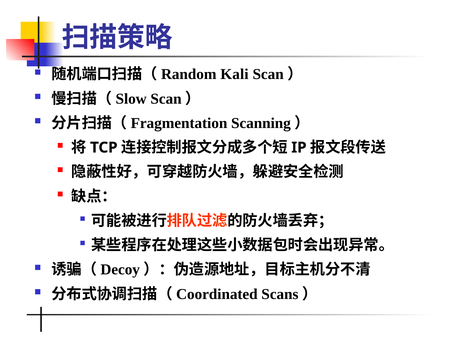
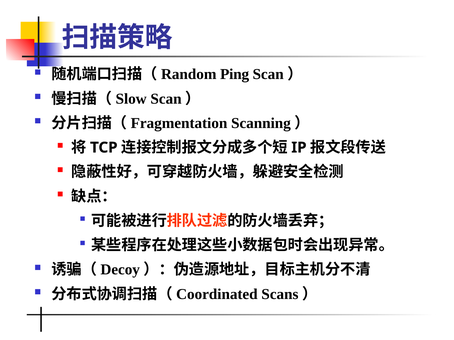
Kali: Kali -> Ping
